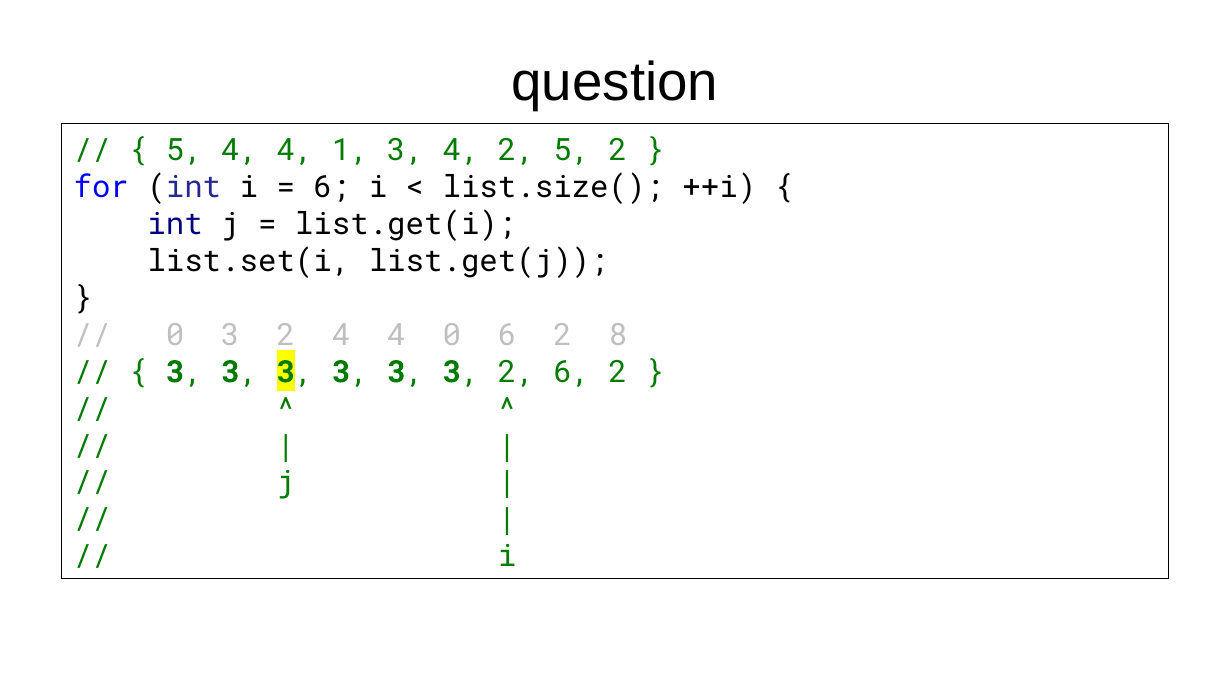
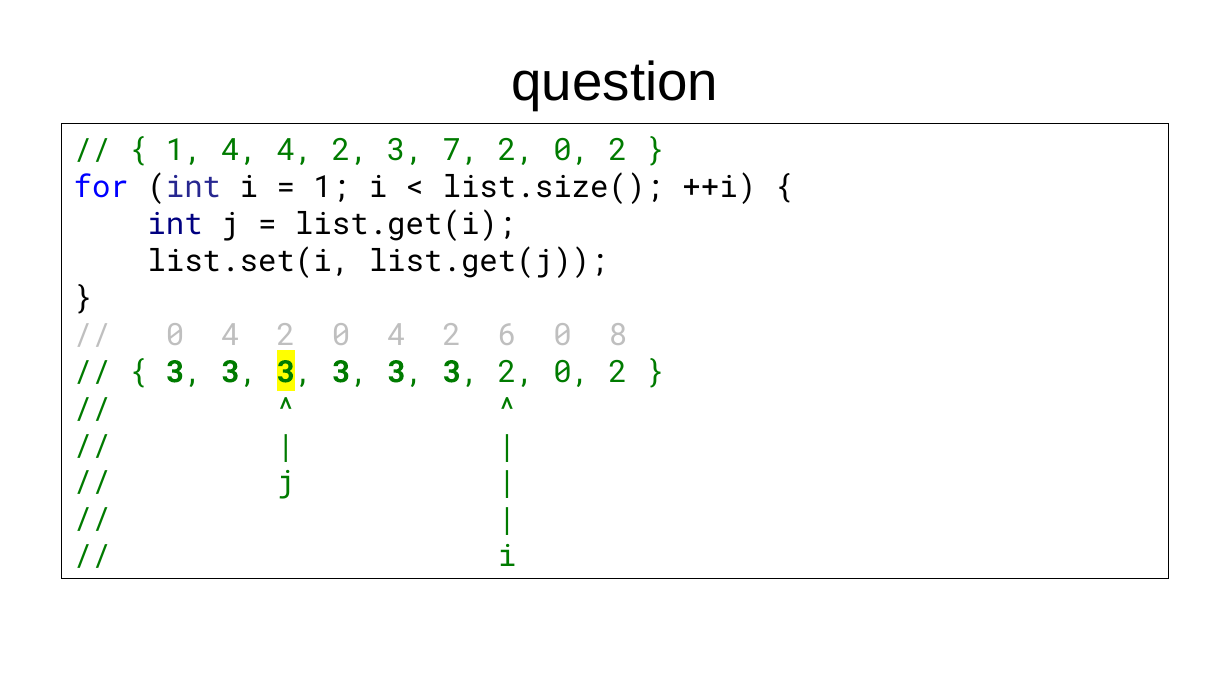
5 at (184, 151): 5 -> 1
4 4 1: 1 -> 2
3 4: 4 -> 7
5 at (572, 151): 5 -> 0
6 at (332, 188): 6 -> 1
3 at (230, 335): 3 -> 4
4 at (341, 335): 4 -> 0
0 at (452, 335): 0 -> 2
2 at (562, 335): 2 -> 0
3 2 6: 6 -> 0
